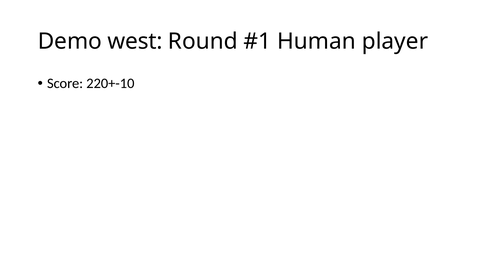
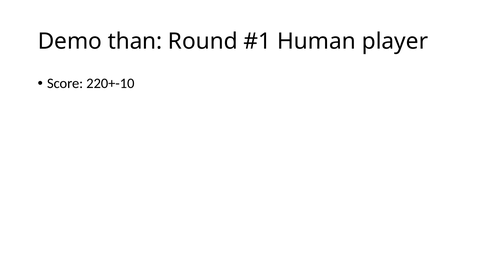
west: west -> than
